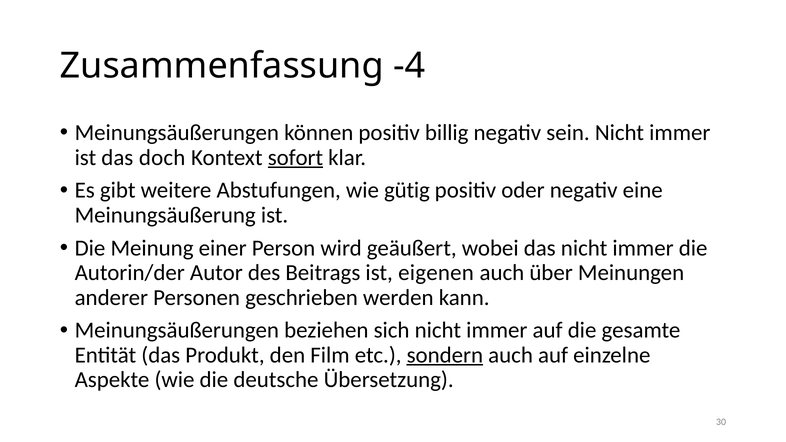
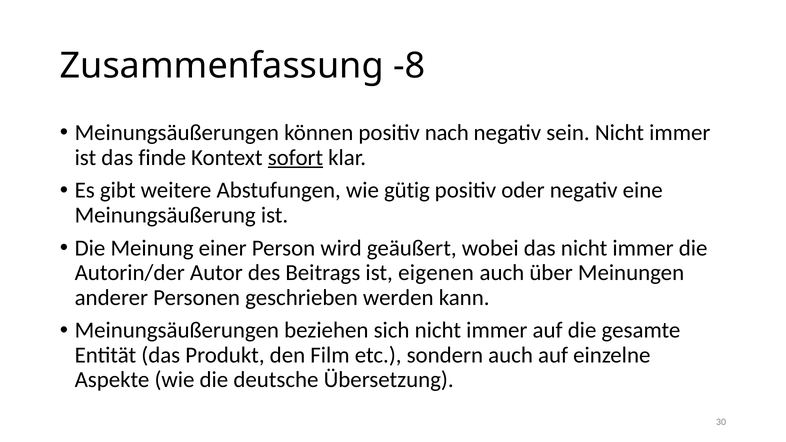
-4: -4 -> -8
billig: billig -> nach
doch: doch -> finde
sondern underline: present -> none
